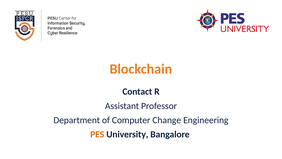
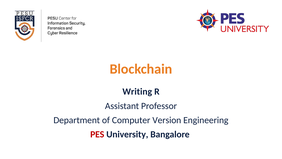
Contact: Contact -> Writing
Change: Change -> Version
PES colour: orange -> red
